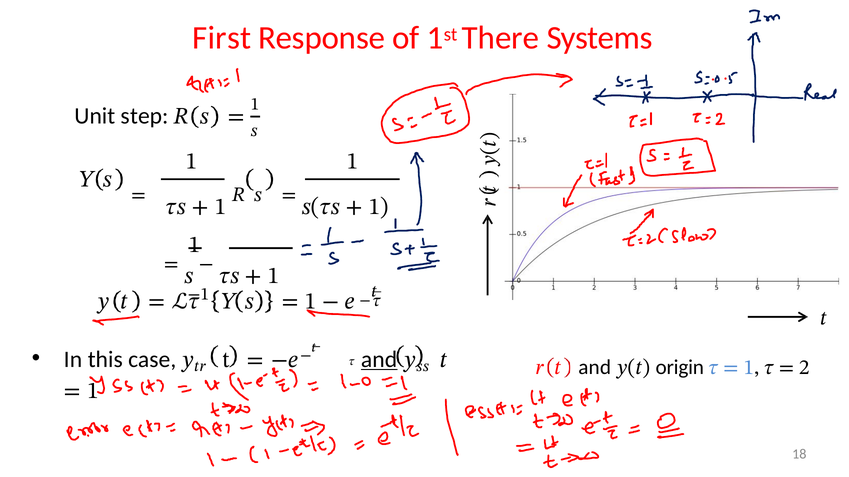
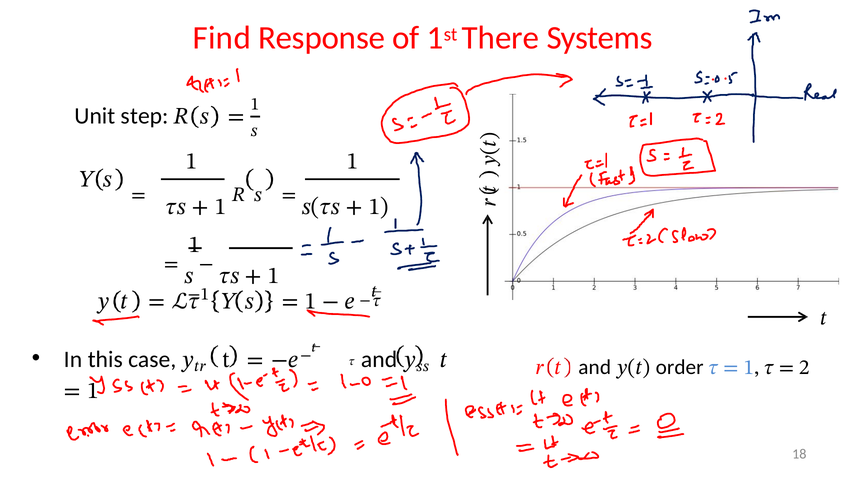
First: First -> Find
and at (379, 360) underline: present -> none
origin: origin -> order
